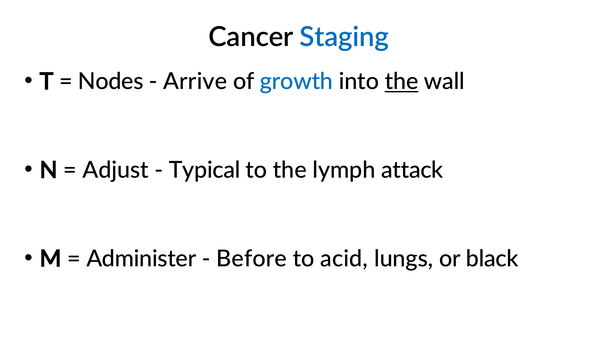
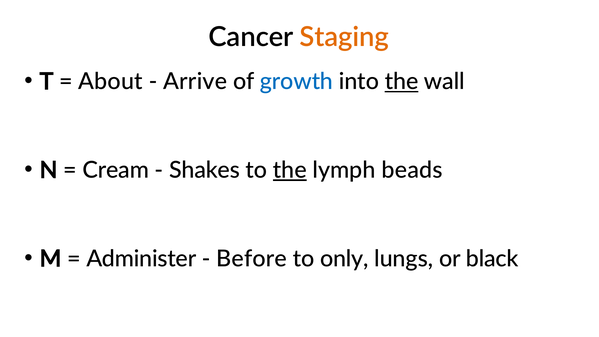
Staging colour: blue -> orange
Nodes: Nodes -> About
Adjust: Adjust -> Cream
Typical: Typical -> Shakes
the at (290, 170) underline: none -> present
attack: attack -> beads
acid: acid -> only
